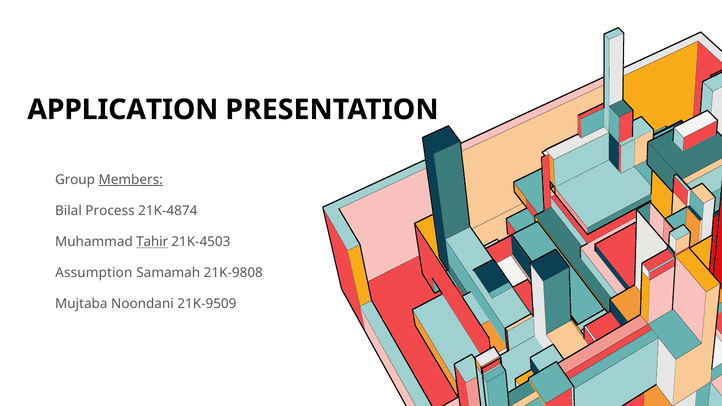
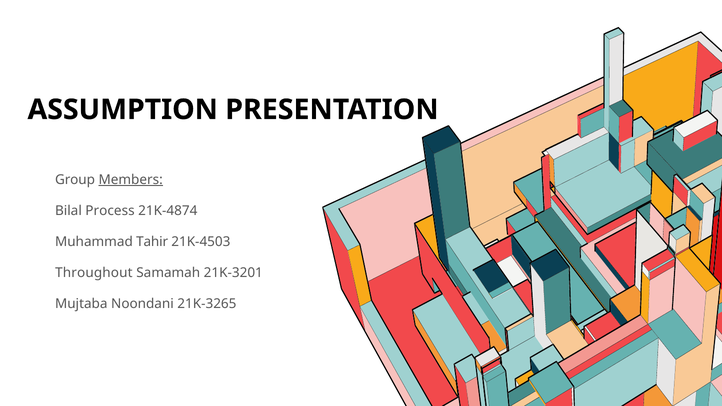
APPLICATION: APPLICATION -> ASSUMPTION
Tahir underline: present -> none
Assumption: Assumption -> Throughout
21K-9808: 21K-9808 -> 21K-3201
21K-9509: 21K-9509 -> 21K-3265
